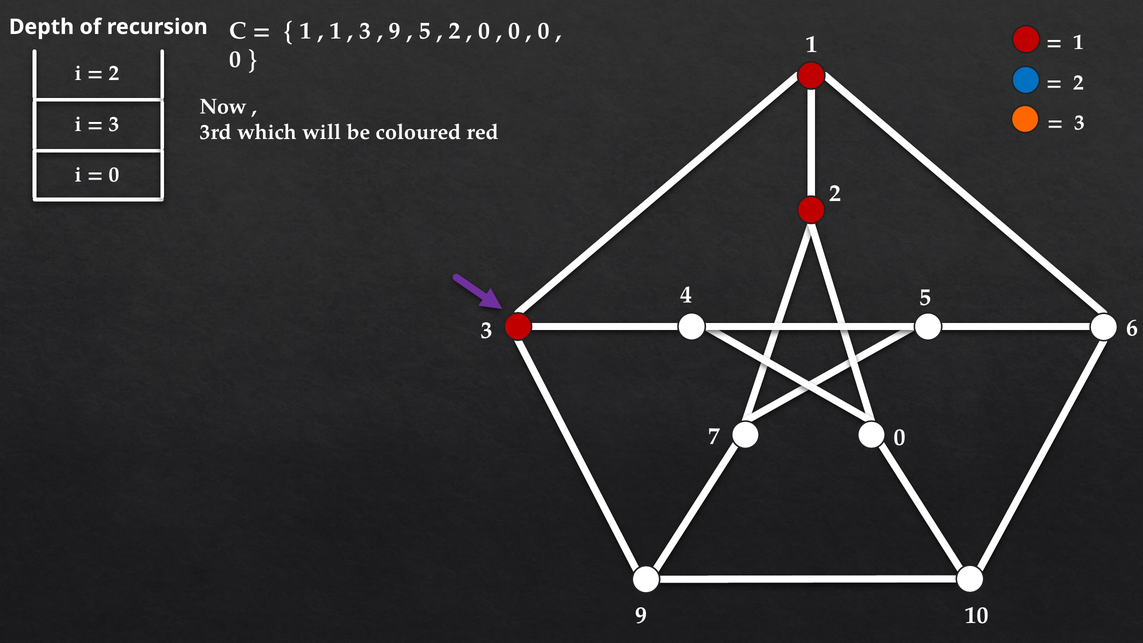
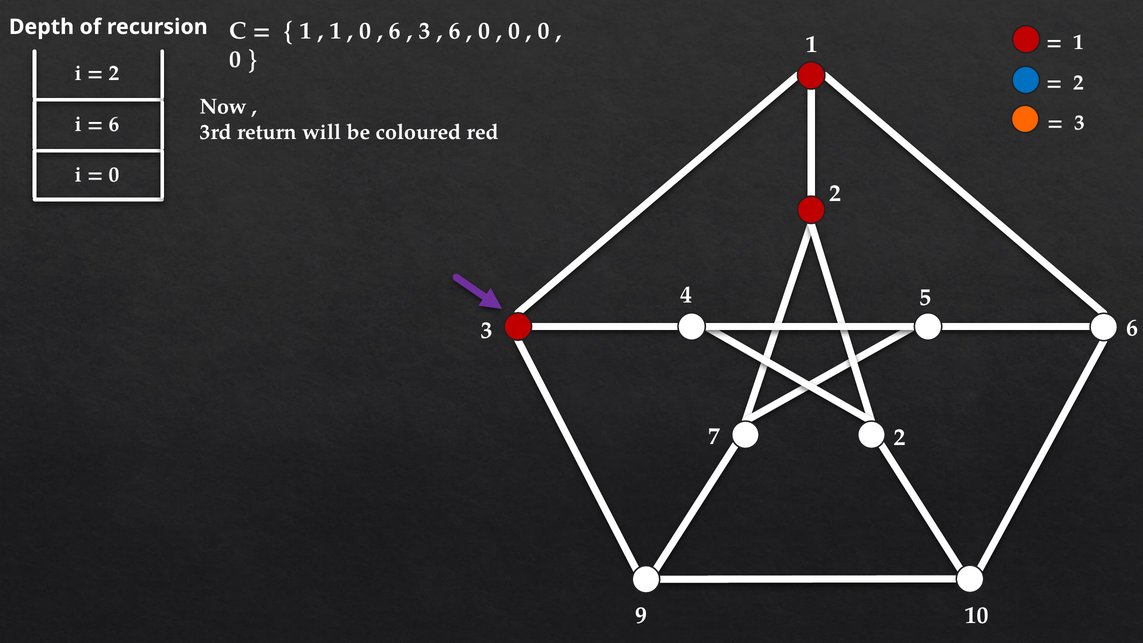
3 at (365, 31): 3 -> 0
9 at (395, 31): 9 -> 6
5 at (425, 31): 5 -> 3
2 at (455, 31): 2 -> 6
3 at (114, 124): 3 -> 6
which: which -> return
7 0: 0 -> 2
